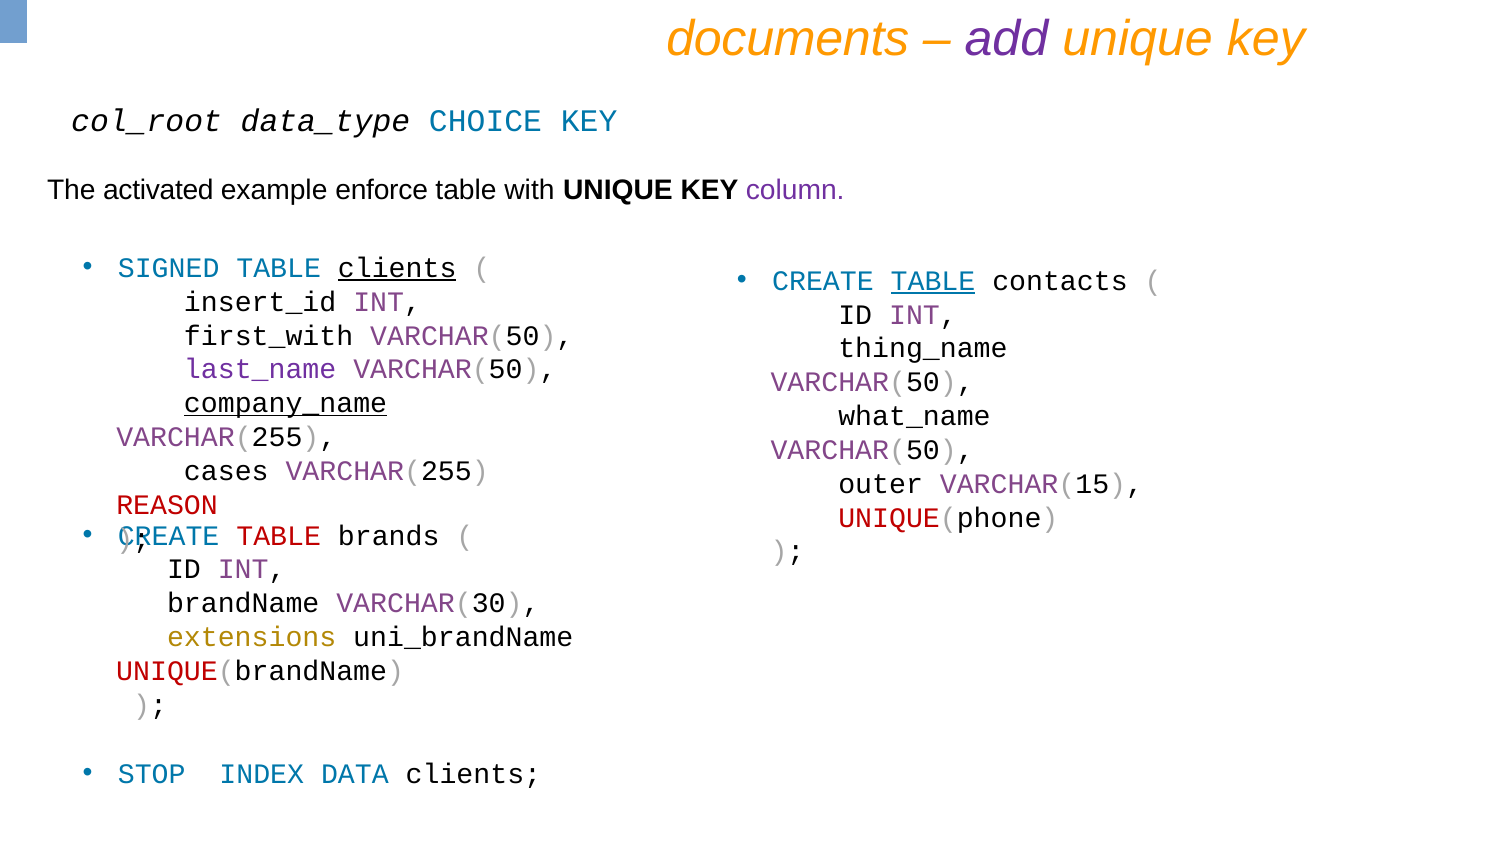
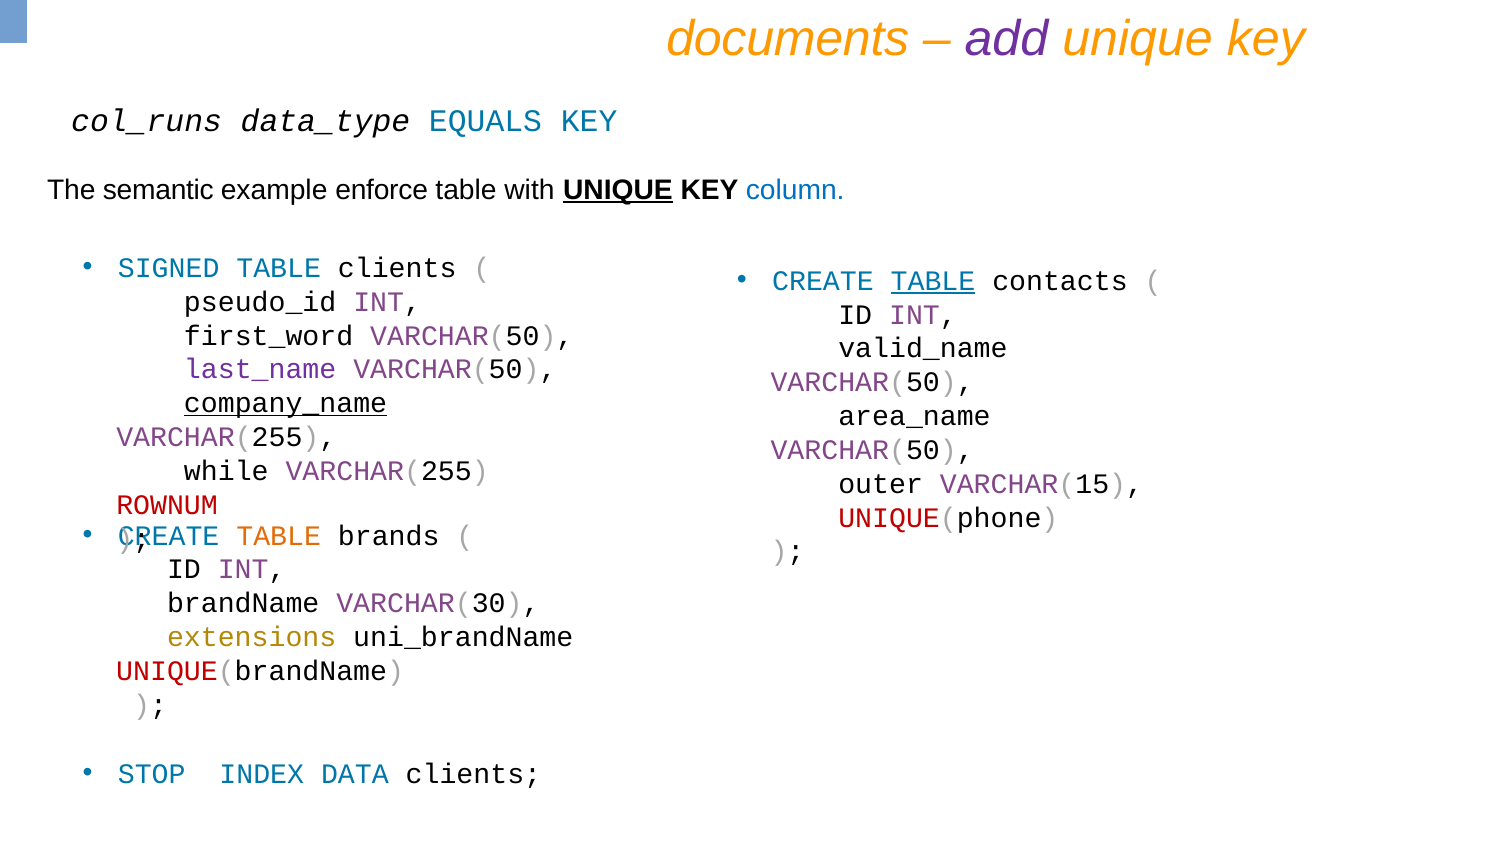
col_root: col_root -> col_runs
CHOICE: CHOICE -> EQUALS
activated: activated -> semantic
UNIQUE at (618, 190) underline: none -> present
column colour: purple -> blue
clients at (397, 268) underline: present -> none
insert_id: insert_id -> pseudo_id
first_with: first_with -> first_word
thing_name: thing_name -> valid_name
what_name: what_name -> area_name
cases: cases -> while
REASON: REASON -> ROWNUM
TABLE at (279, 536) colour: red -> orange
